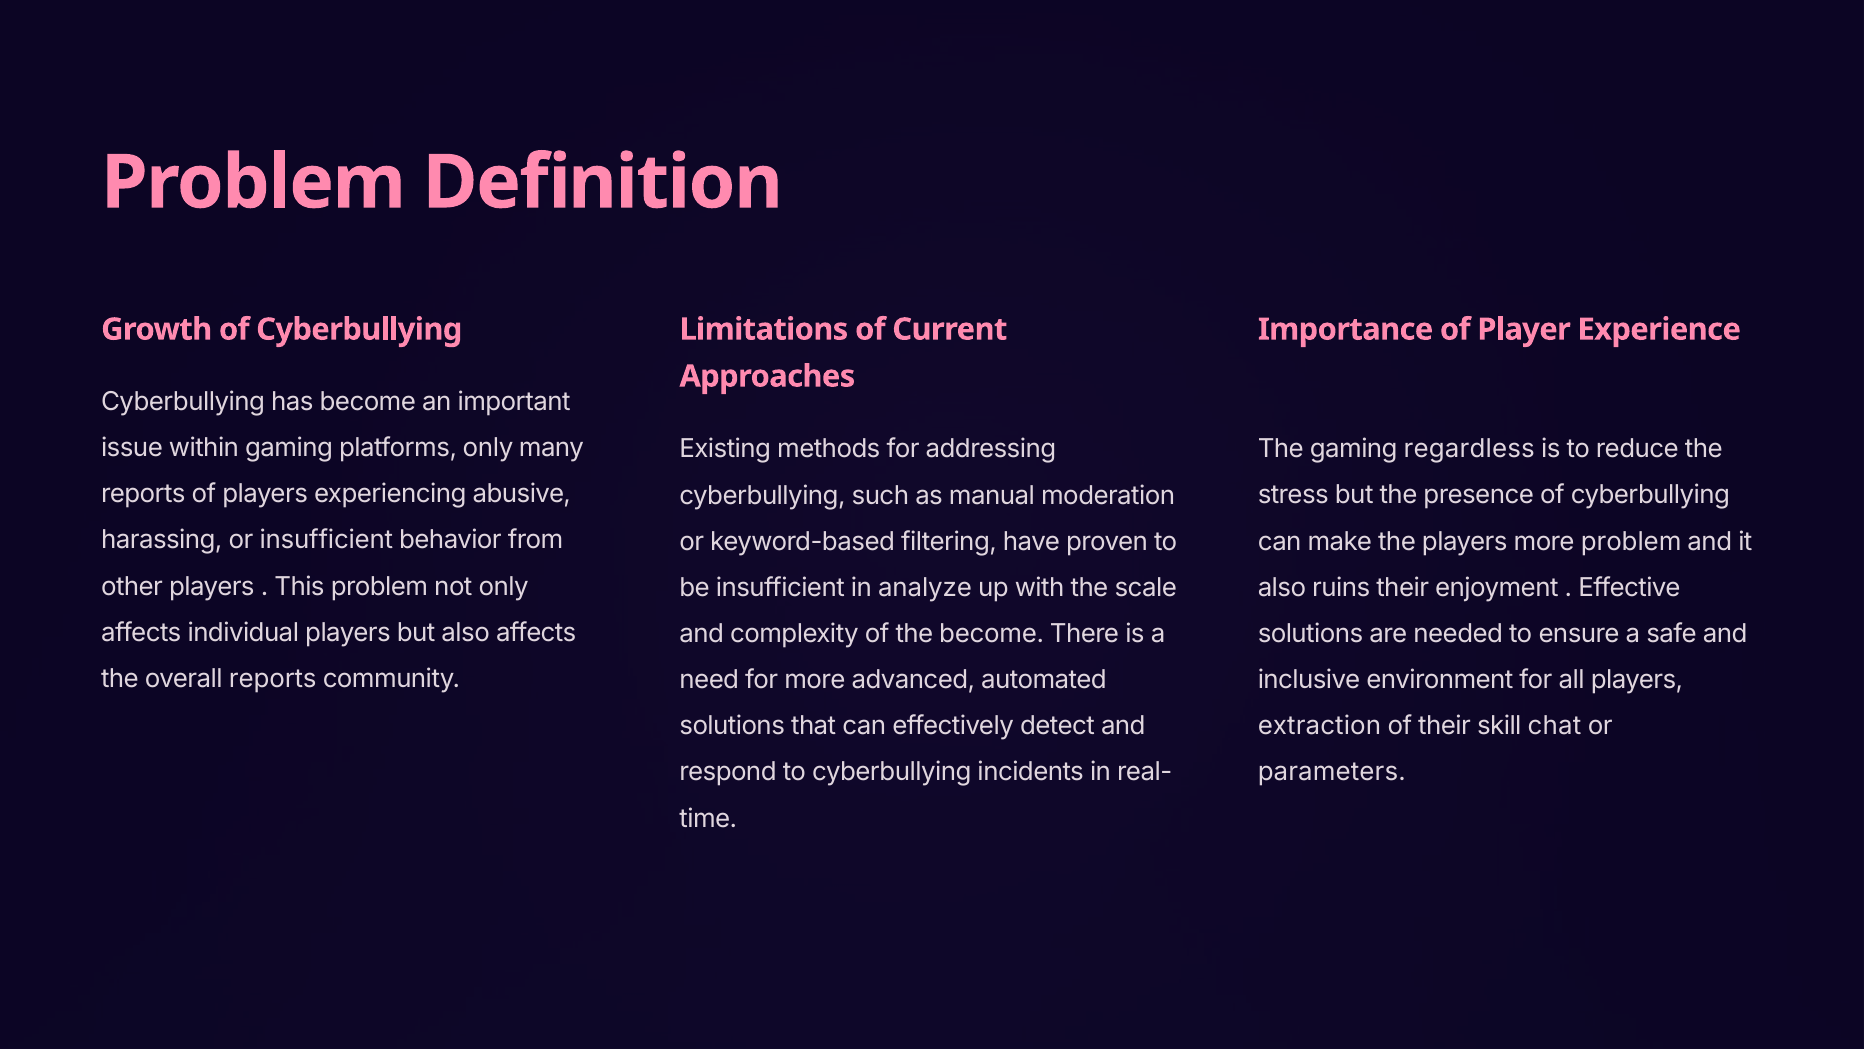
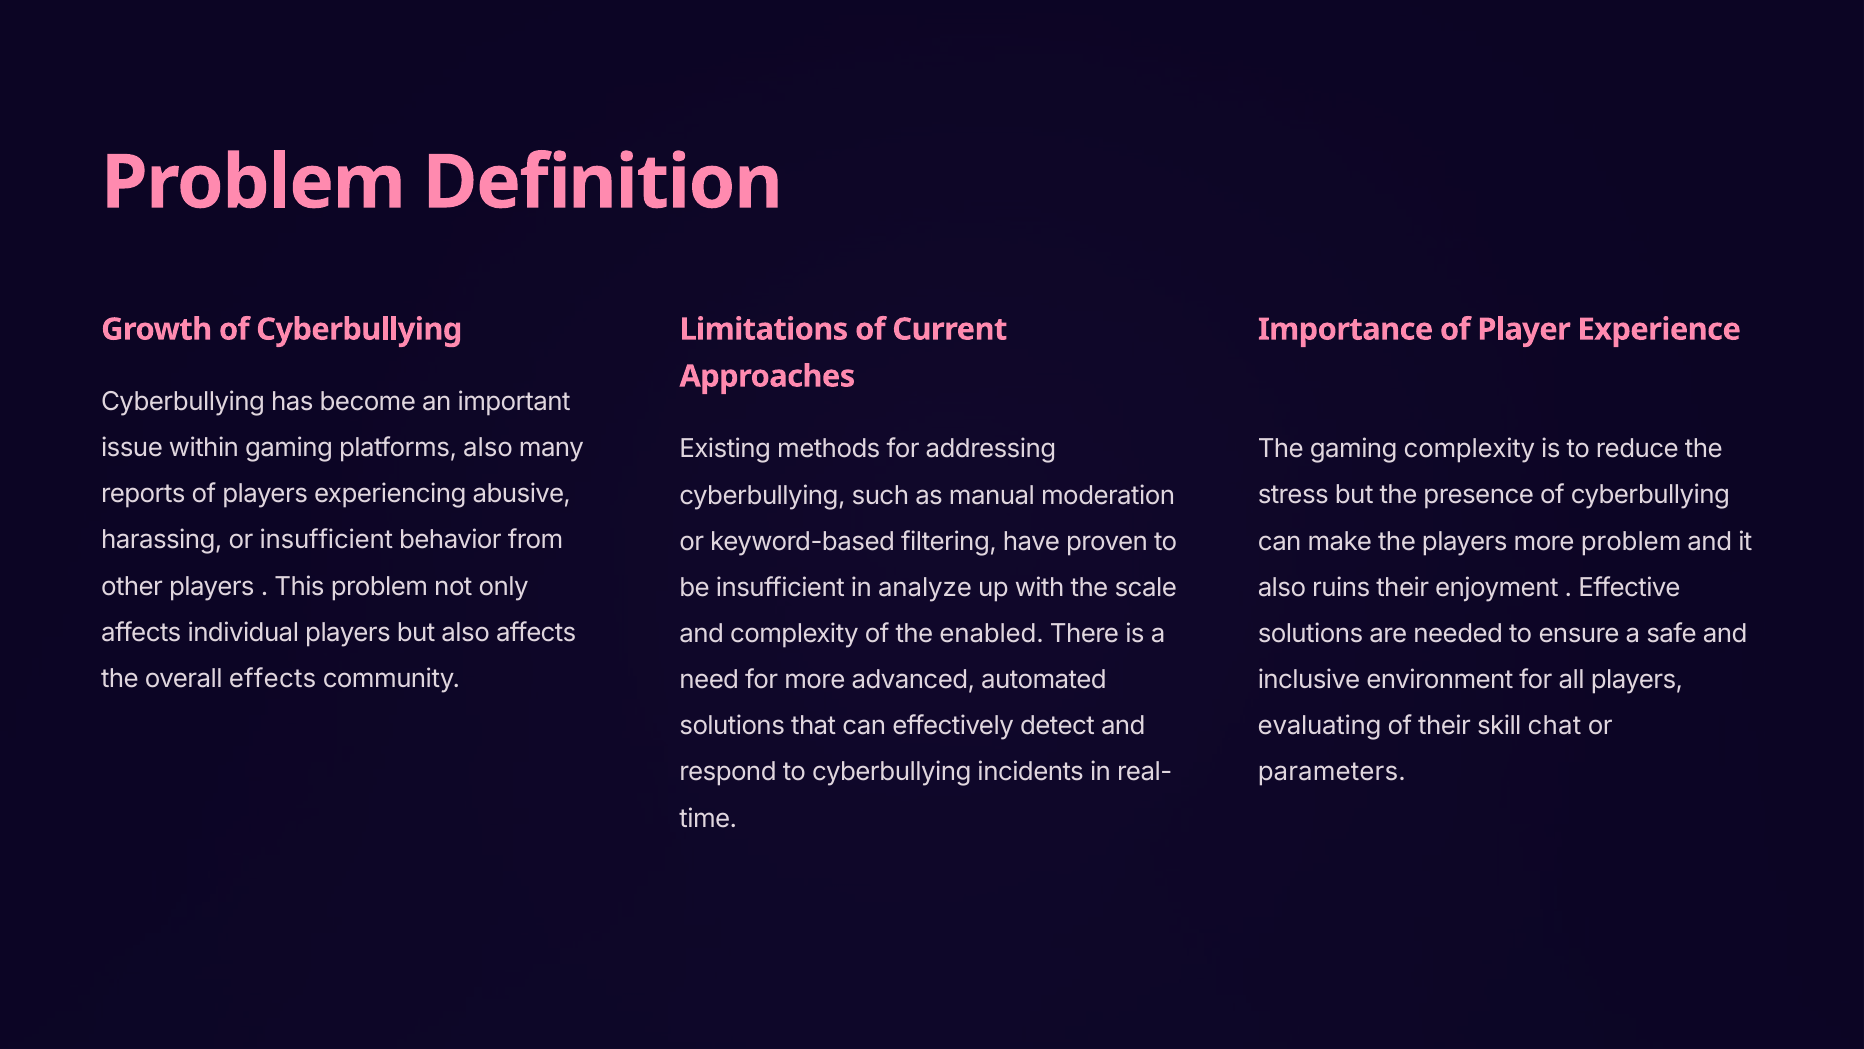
platforms only: only -> also
gaming regardless: regardless -> complexity
the become: become -> enabled
overall reports: reports -> effects
extraction: extraction -> evaluating
